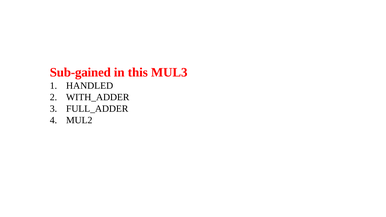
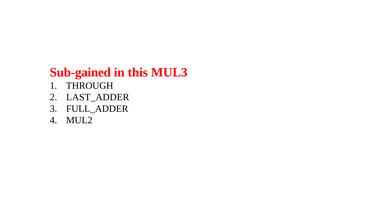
HANDLED: HANDLED -> THROUGH
WITH_ADDER: WITH_ADDER -> LAST_ADDER
